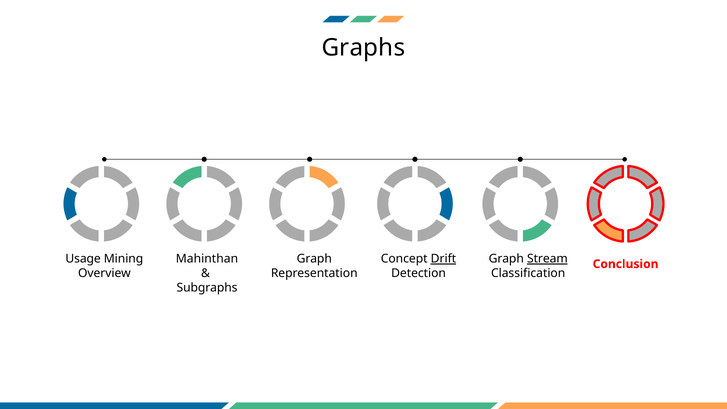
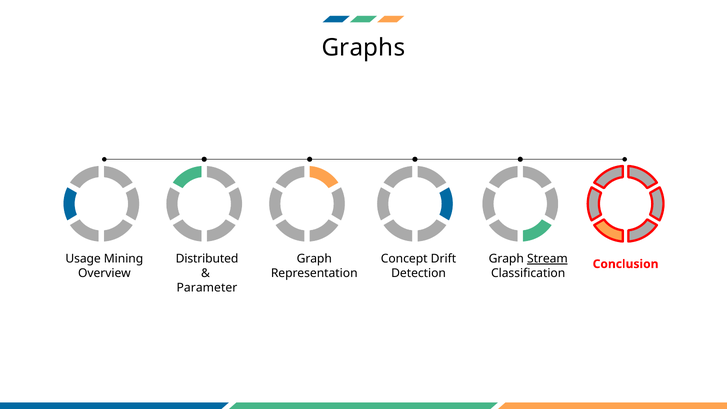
Mahinthan: Mahinthan -> Distributed
Drift underline: present -> none
Subgraphs: Subgraphs -> Parameter
